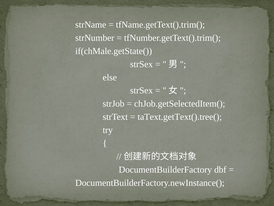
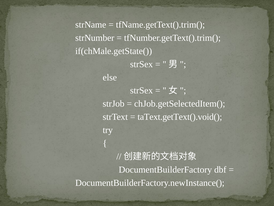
taText.getText().tree(: taText.getText().tree( -> taText.getText().void(
